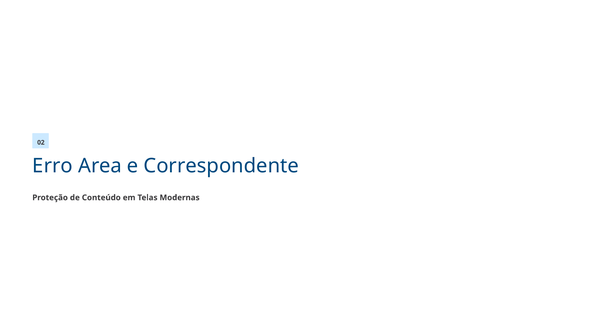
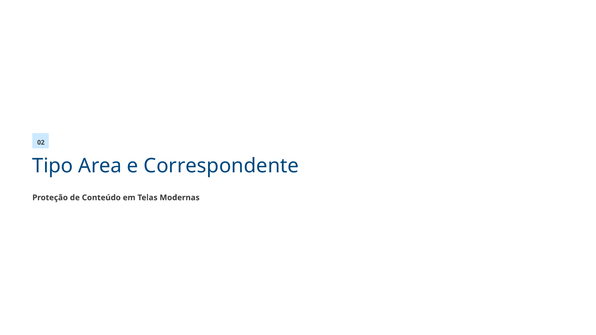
Erro: Erro -> Tipo
